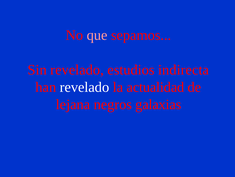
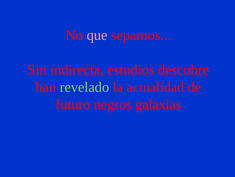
Sin revelado: revelado -> indirecta
indirecta: indirecta -> descubre
revelado at (84, 87) colour: white -> light green
lejana: lejana -> futuro
